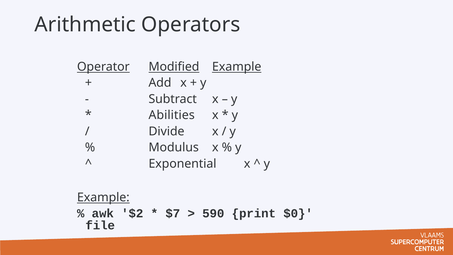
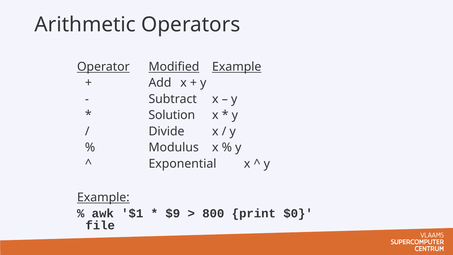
Abilities: Abilities -> Solution
$2: $2 -> $1
$7: $7 -> $9
590: 590 -> 800
